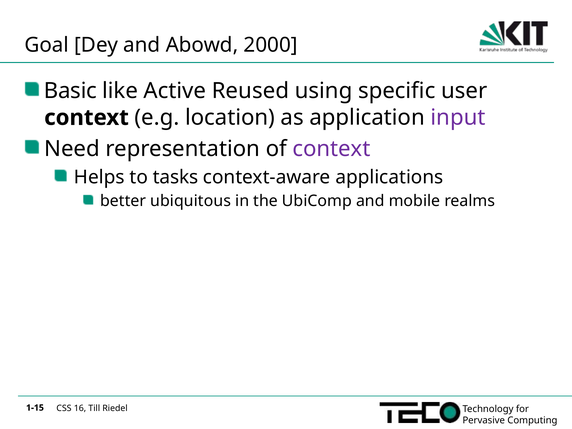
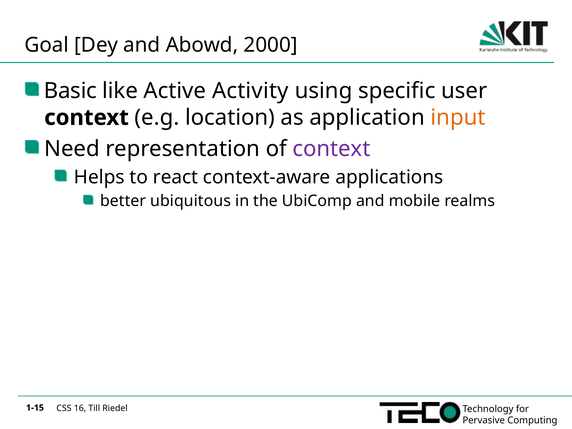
Reused: Reused -> Activity
input colour: purple -> orange
tasks: tasks -> react
